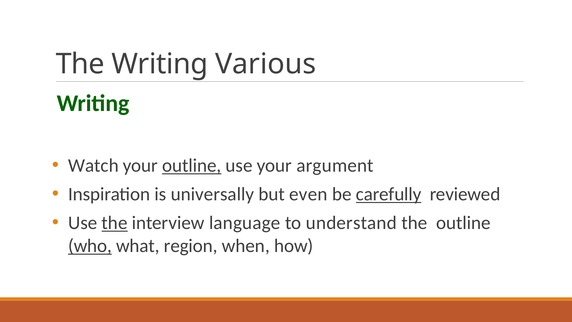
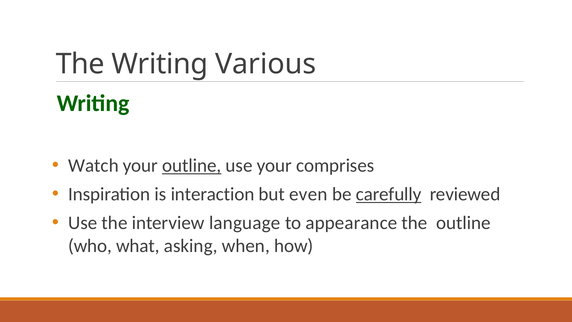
argument: argument -> comprises
universally: universally -> interaction
the at (115, 223) underline: present -> none
understand: understand -> appearance
who underline: present -> none
region: region -> asking
